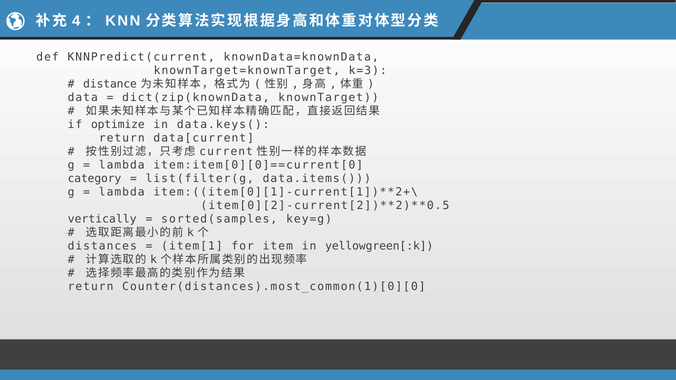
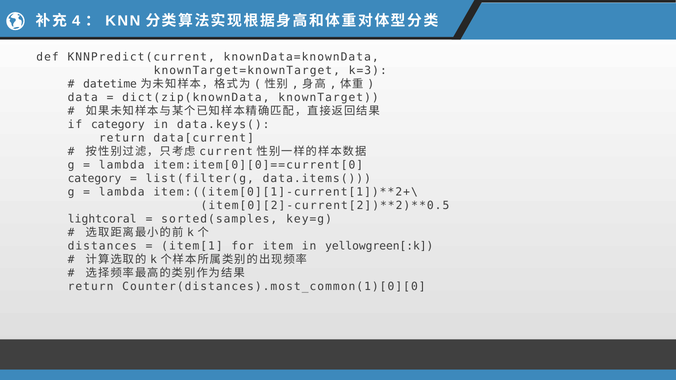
distance: distance -> datetime
if optimize: optimize -> category
vertically: vertically -> lightcoral
